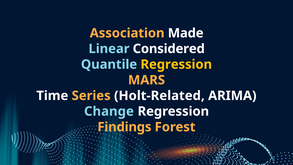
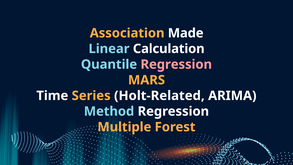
Considered: Considered -> Calculation
Regression at (176, 64) colour: yellow -> pink
Change: Change -> Method
Findings: Findings -> Multiple
